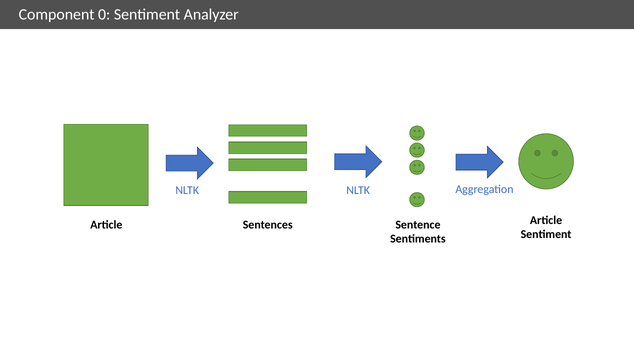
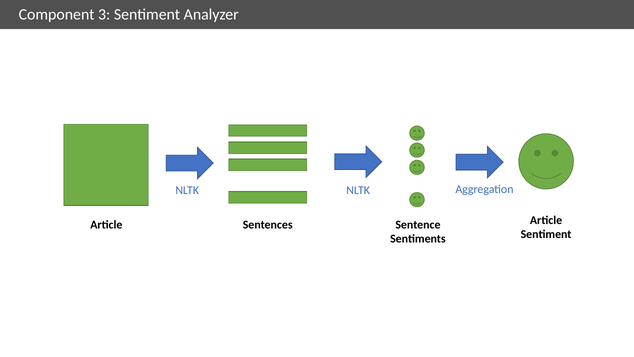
0: 0 -> 3
